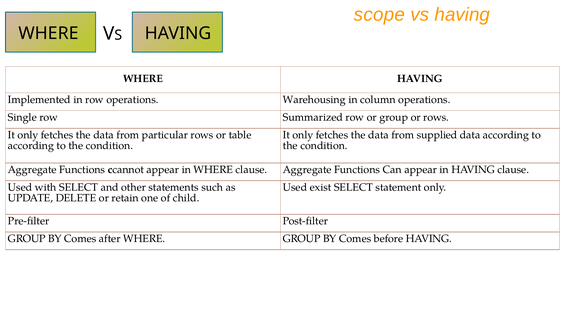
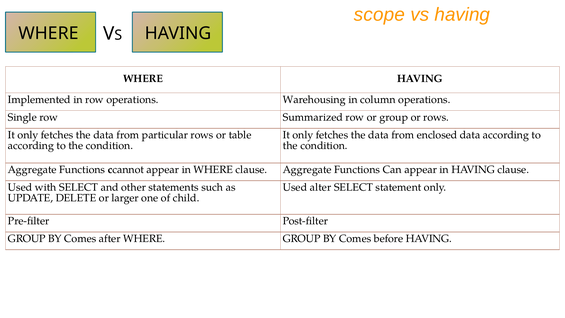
supplied: supplied -> enclosed
exist: exist -> alter
retain: retain -> larger
